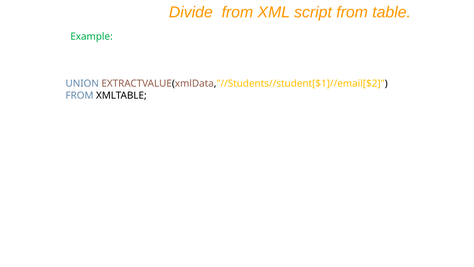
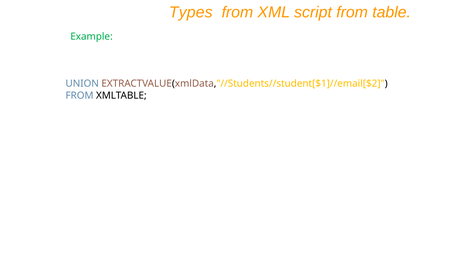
Divide: Divide -> Types
